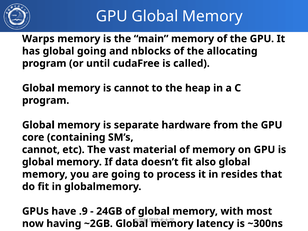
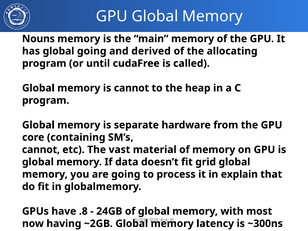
Warps: Warps -> Nouns
nblocks: nblocks -> derived
also: also -> grid
resides: resides -> explain
.9: .9 -> .8
